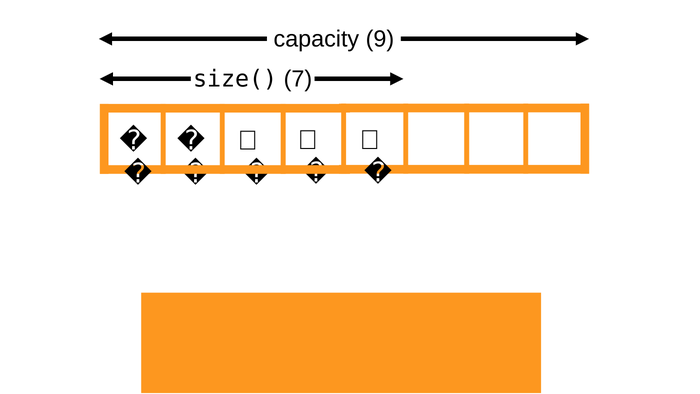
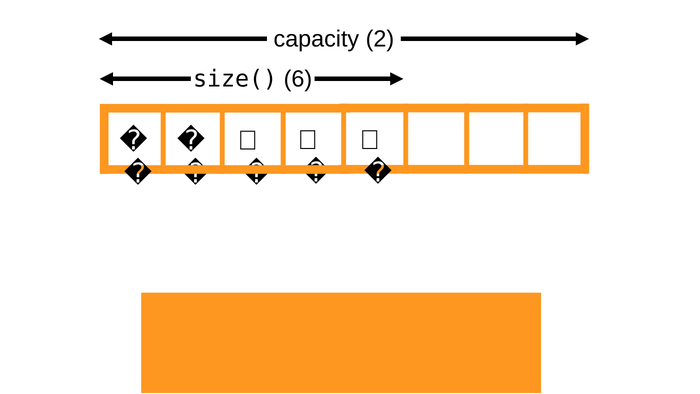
9: 9 -> 2
7: 7 -> 6
